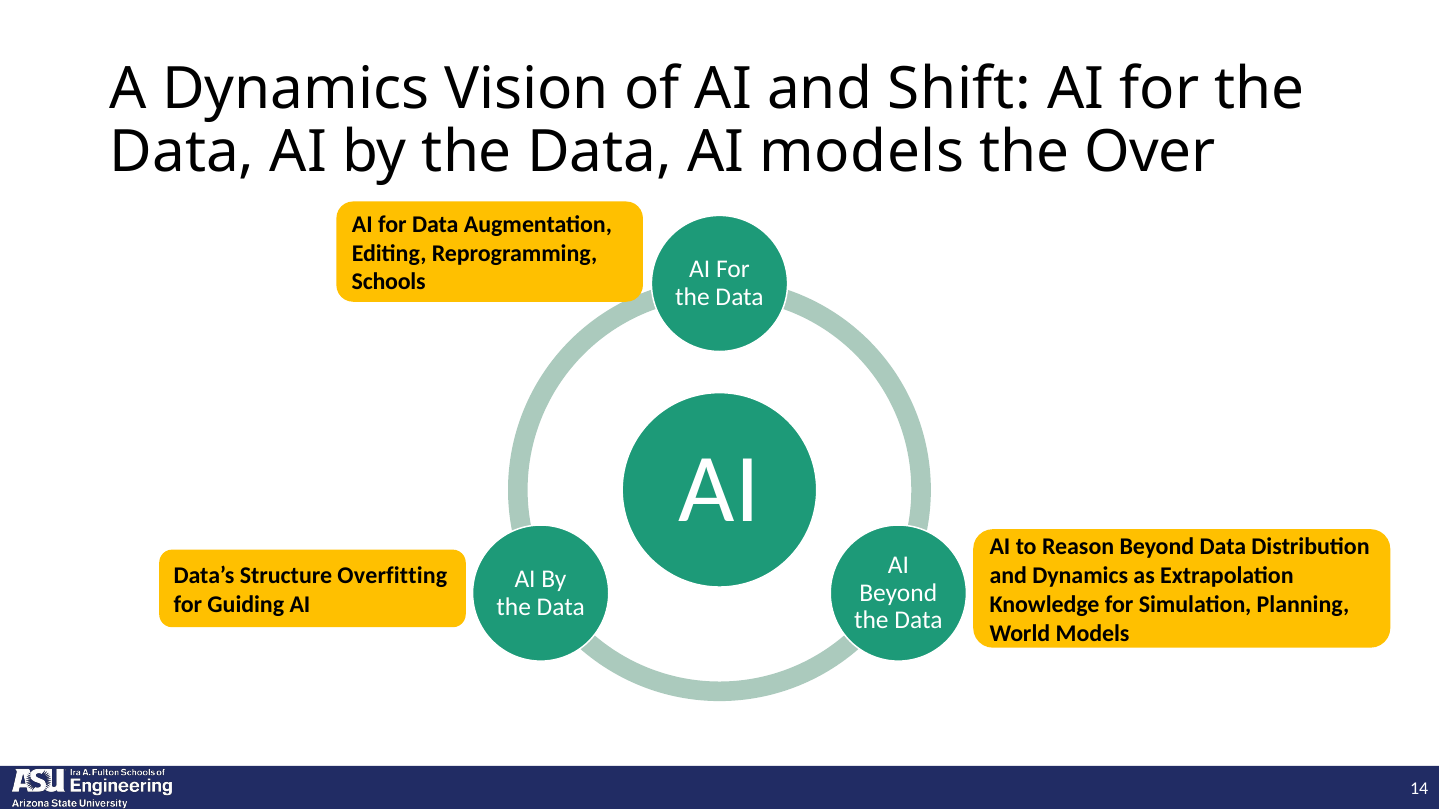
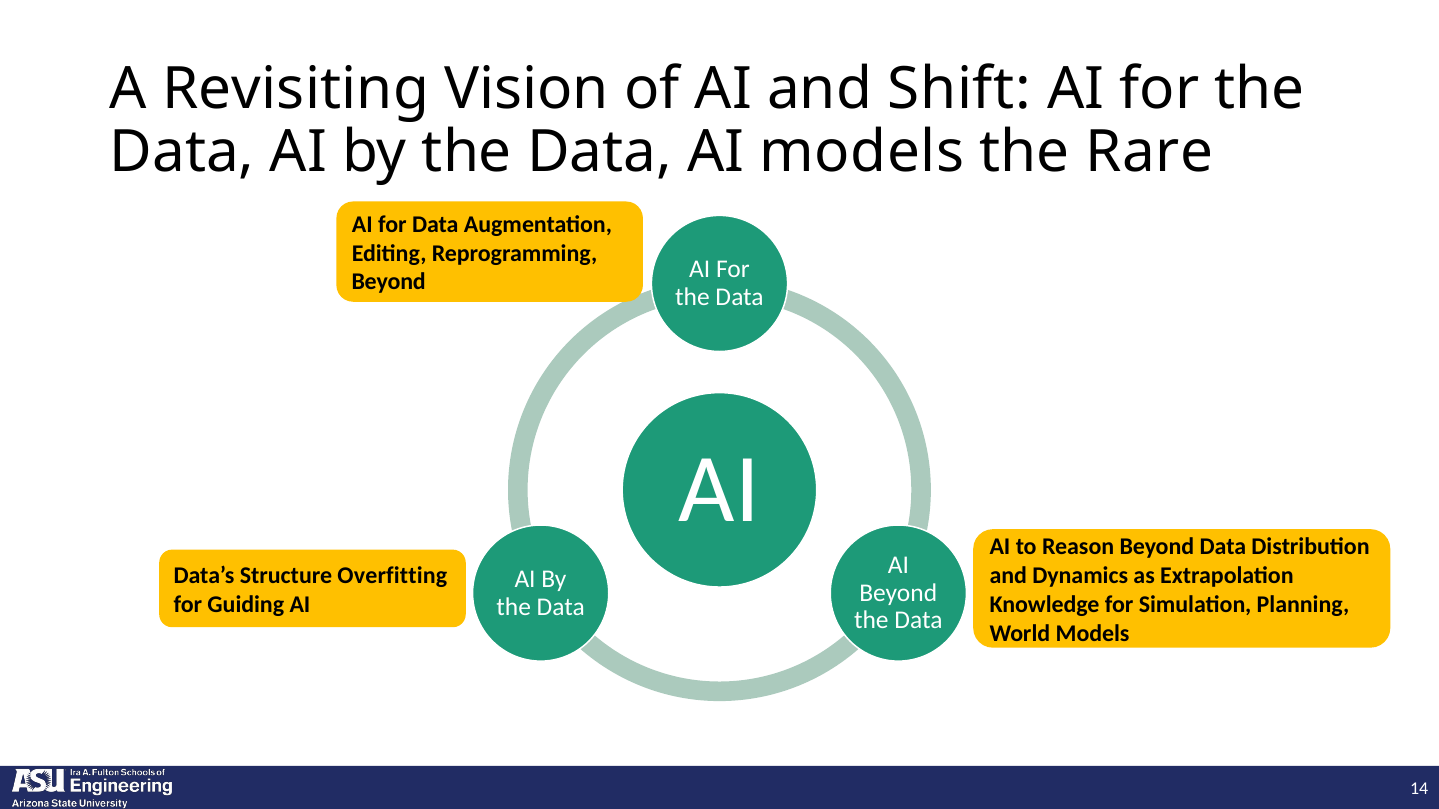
A Dynamics: Dynamics -> Revisiting
Over: Over -> Rare
Schools at (389, 282): Schools -> Beyond
